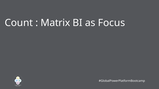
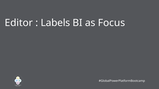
Count: Count -> Editor
Matrix: Matrix -> Labels
